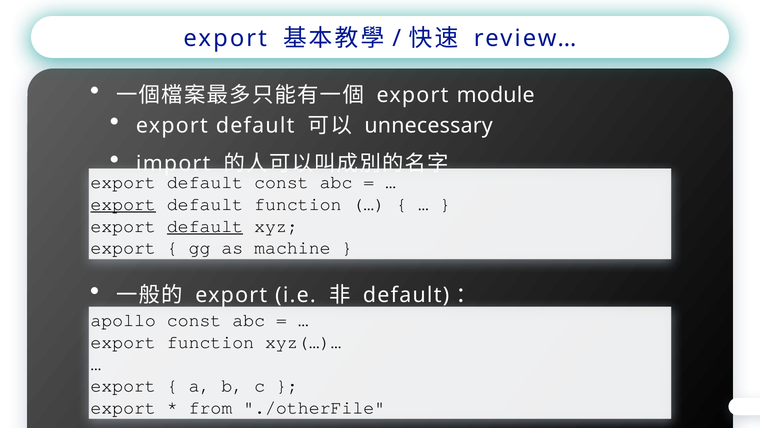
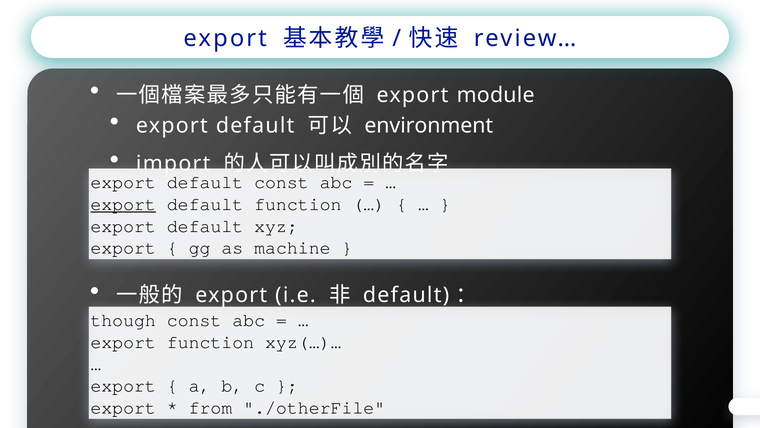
unnecessary: unnecessary -> environment
default at (205, 226) underline: present -> none
apollo: apollo -> though
